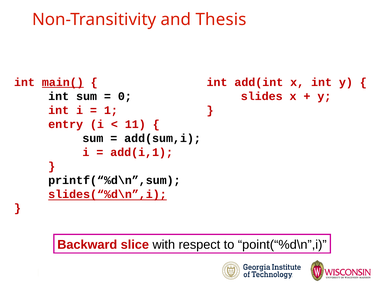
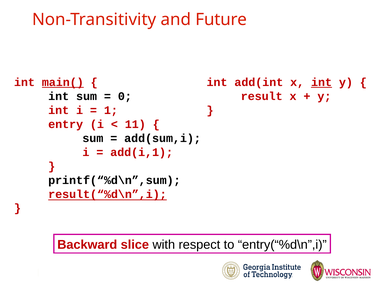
Thesis: Thesis -> Future
int at (322, 82) underline: none -> present
slides: slides -> result
slides(“%d\n”,i: slides(“%d\n”,i -> result(“%d\n”,i
point(“%d\n”,i: point(“%d\n”,i -> entry(“%d\n”,i
